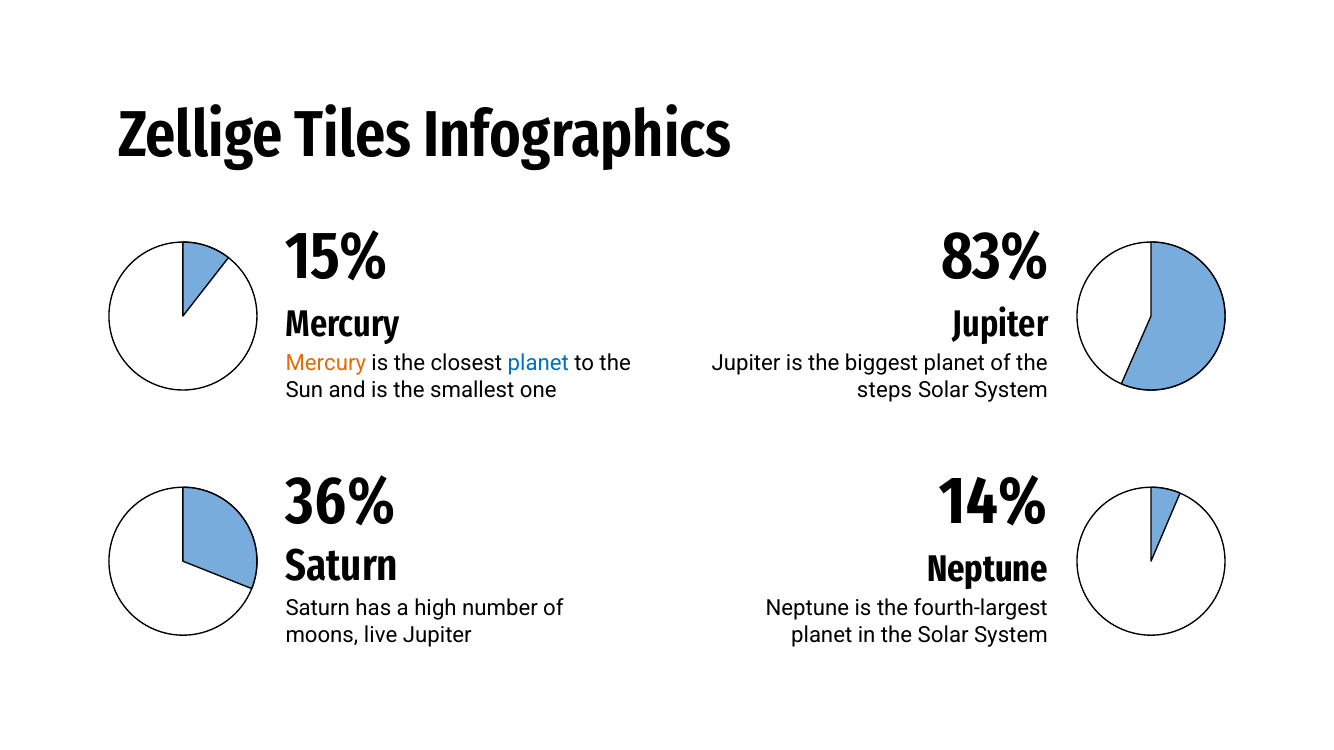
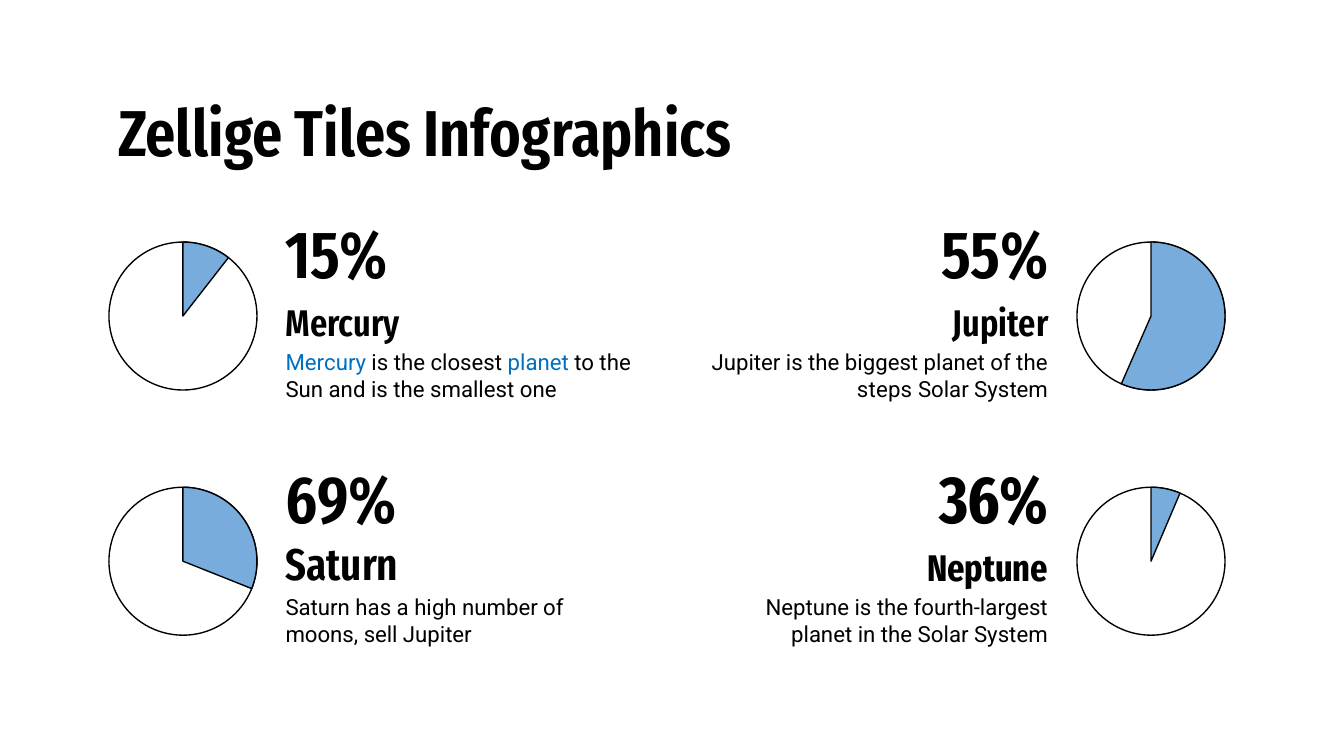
83%: 83% -> 55%
Mercury at (326, 363) colour: orange -> blue
36%: 36% -> 69%
14%: 14% -> 36%
live: live -> sell
